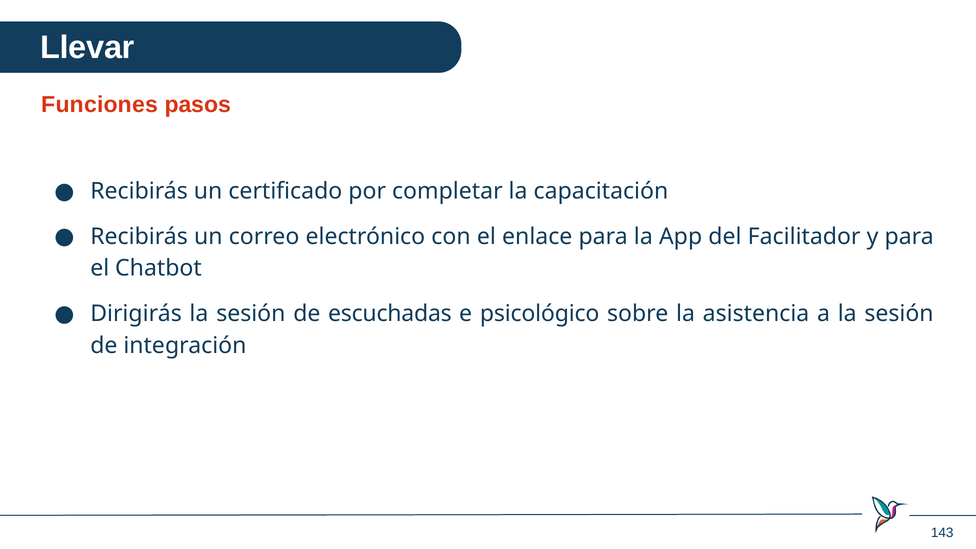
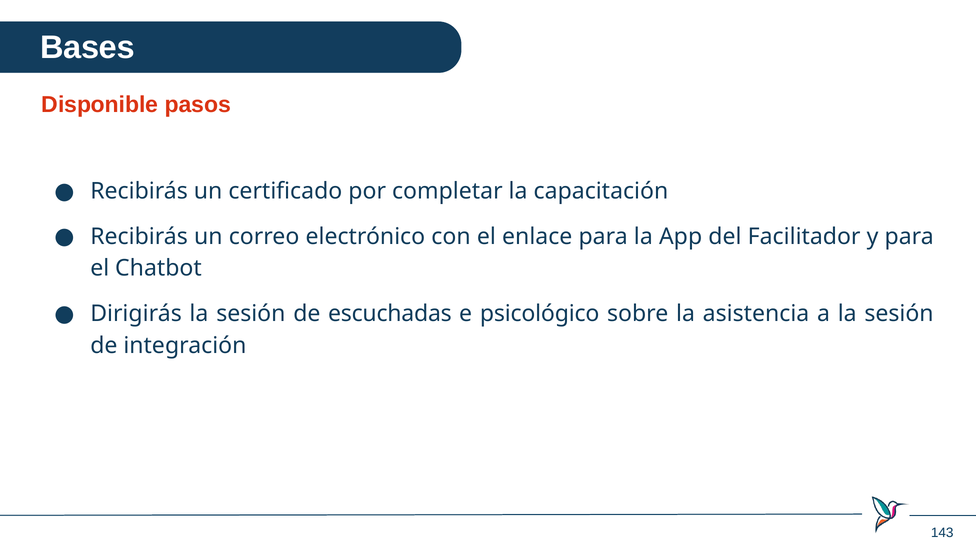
Llevar: Llevar -> Bases
Funciones: Funciones -> Disponible
